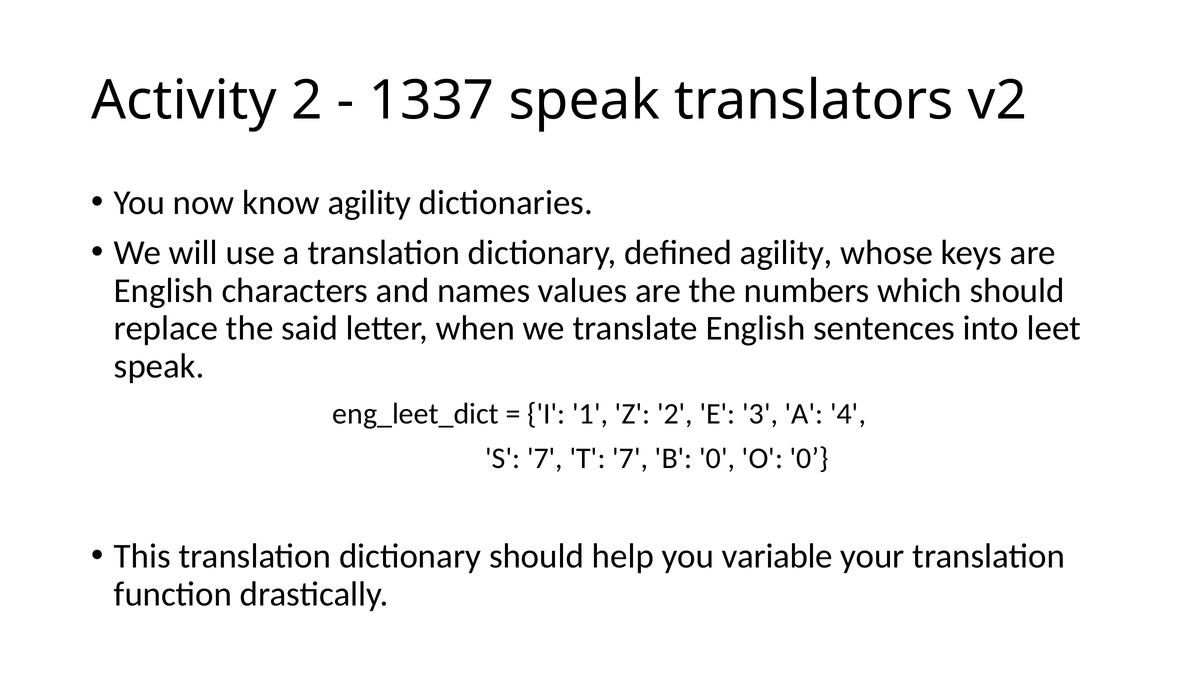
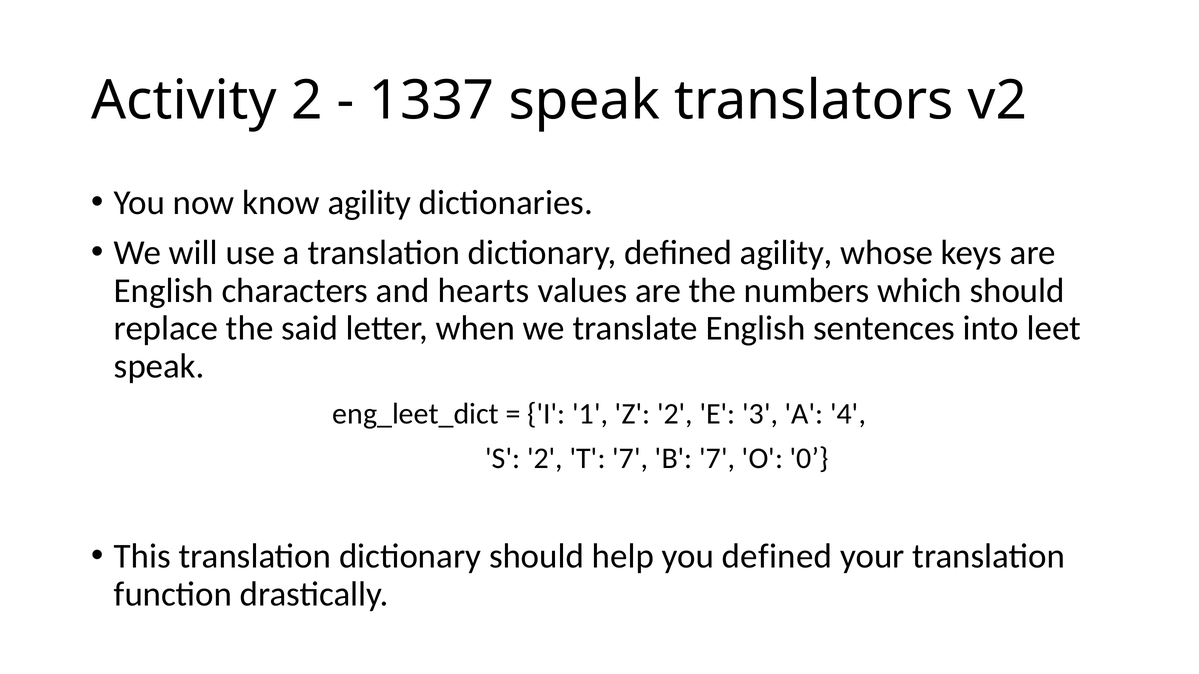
names: names -> hearts
S 7: 7 -> 2
B 0: 0 -> 7
you variable: variable -> defined
